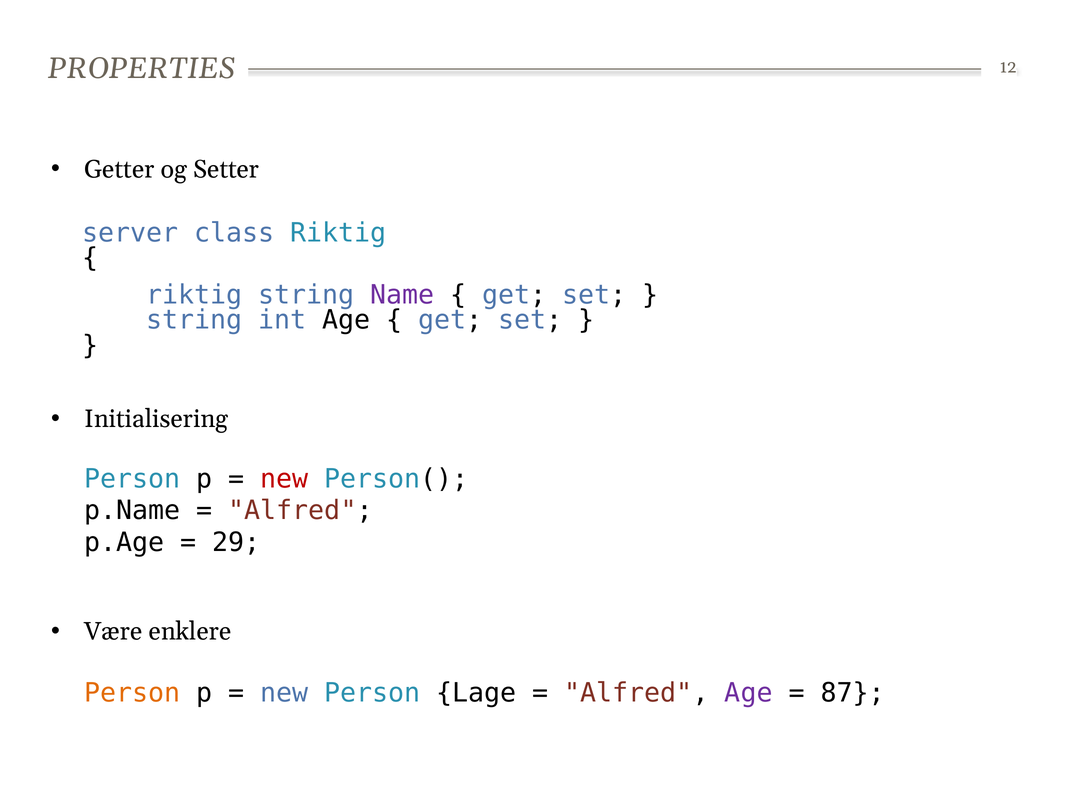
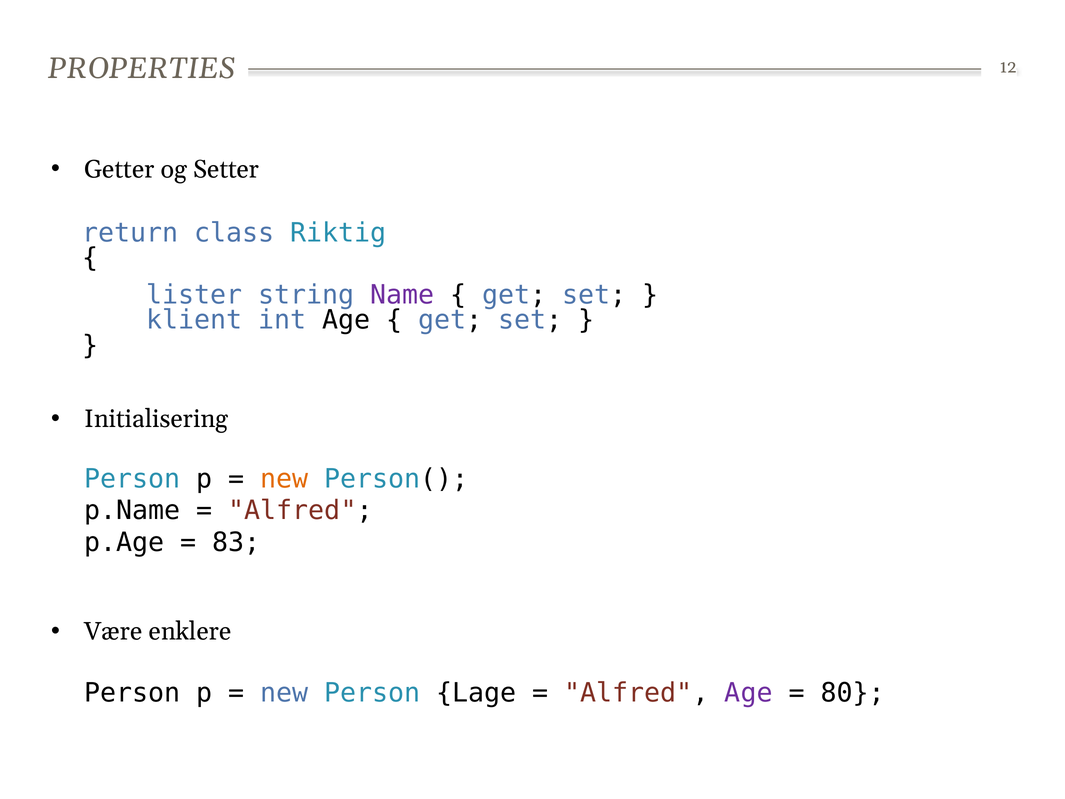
server: server -> return
riktig at (194, 295): riktig -> lister
string at (194, 320): string -> klient
new at (284, 479) colour: red -> orange
29: 29 -> 83
Person at (132, 693) colour: orange -> black
87: 87 -> 80
